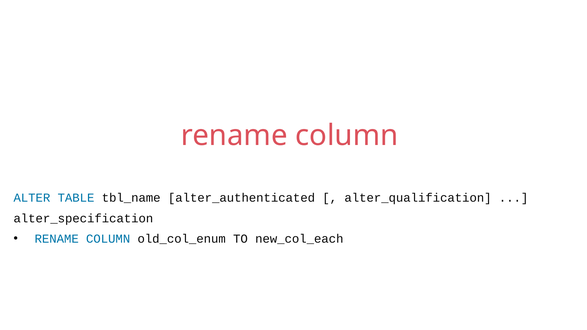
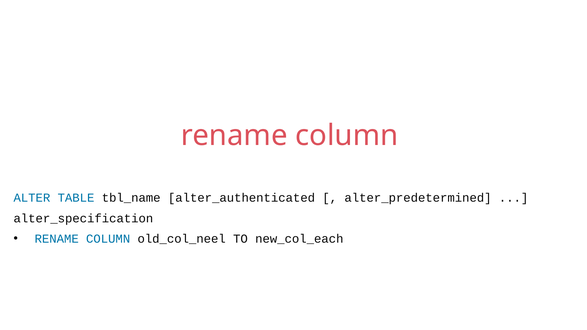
alter_qualification: alter_qualification -> alter_predetermined
old_col_enum: old_col_enum -> old_col_neel
